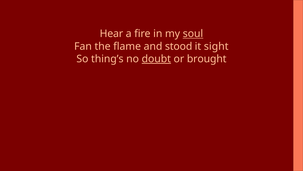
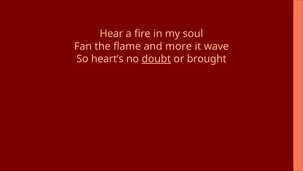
soul underline: present -> none
stood: stood -> more
sight: sight -> wave
thing’s: thing’s -> heart’s
